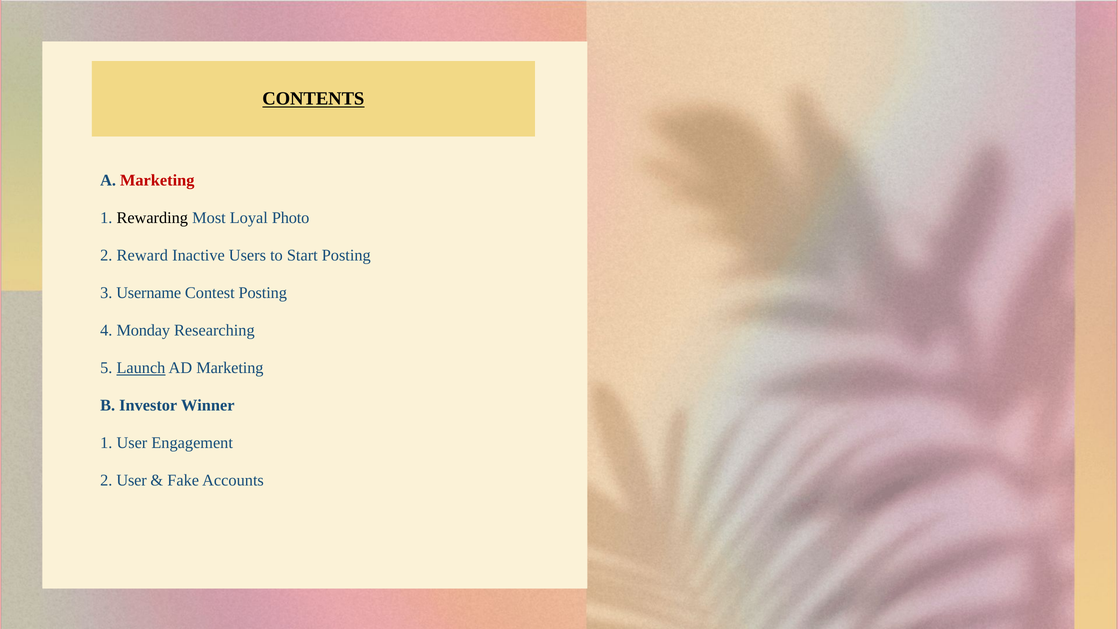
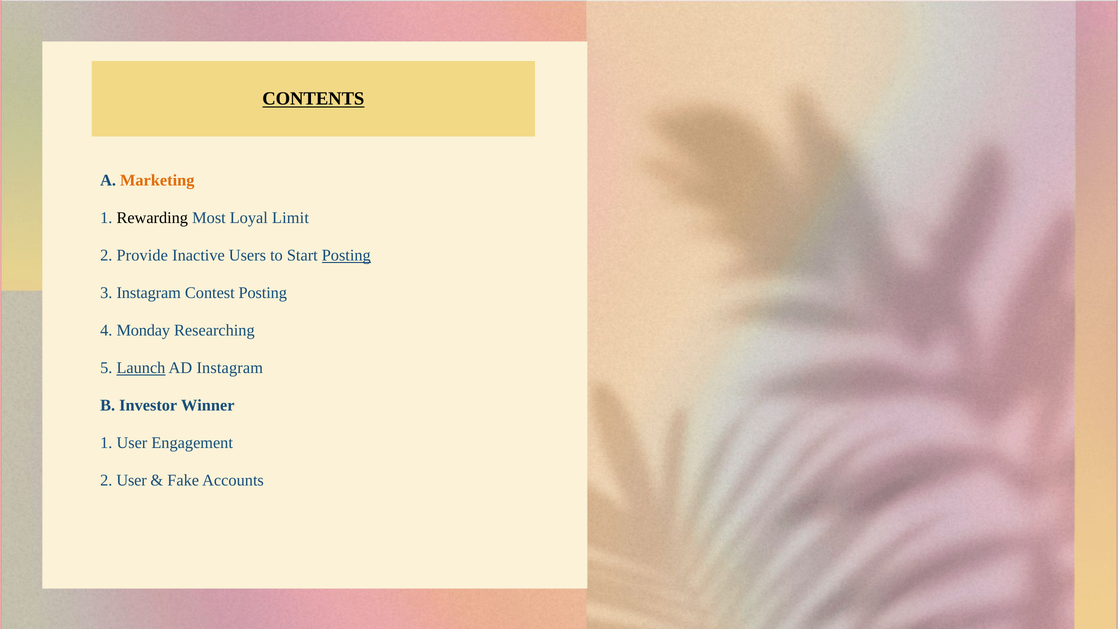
Marketing at (157, 180) colour: red -> orange
Photo: Photo -> Limit
Reward: Reward -> Provide
Posting at (346, 255) underline: none -> present
3 Username: Username -> Instagram
AD Marketing: Marketing -> Instagram
